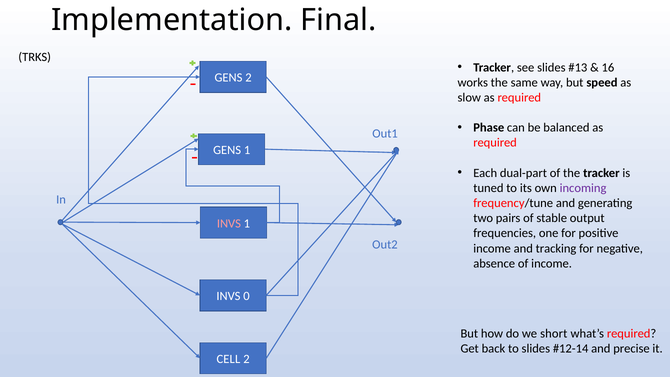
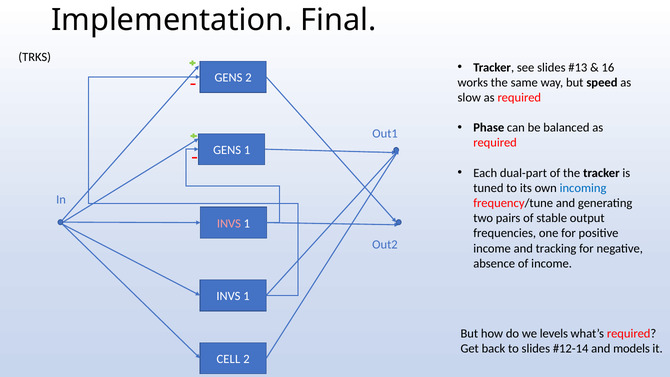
incoming colour: purple -> blue
0 at (247, 296): 0 -> 1
short: short -> levels
precise: precise -> models
